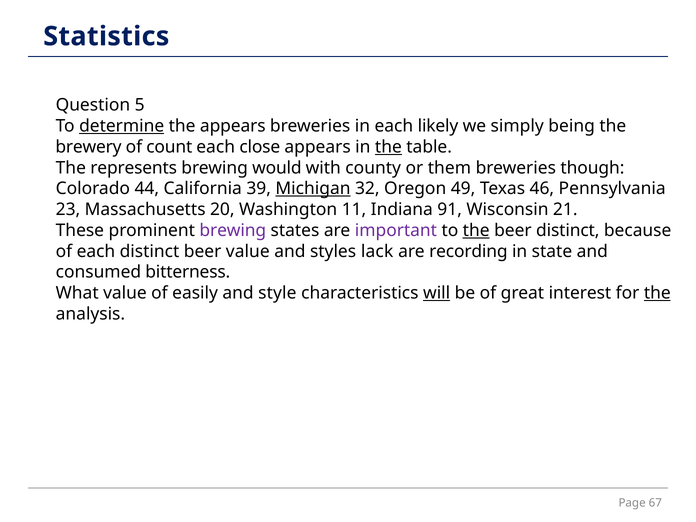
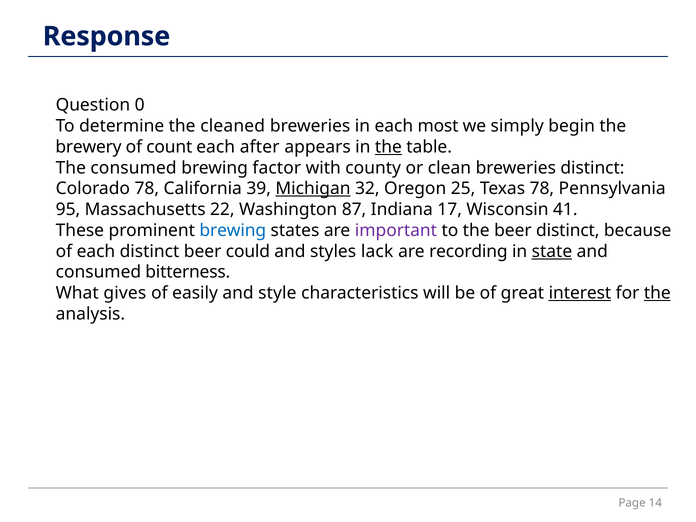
Statistics: Statistics -> Response
5: 5 -> 0
determine underline: present -> none
the appears: appears -> cleaned
likely: likely -> most
being: being -> begin
close: close -> after
The represents: represents -> consumed
would: would -> factor
them: them -> clean
breweries though: though -> distinct
Colorado 44: 44 -> 78
49: 49 -> 25
Texas 46: 46 -> 78
23: 23 -> 95
20: 20 -> 22
11: 11 -> 87
91: 91 -> 17
21: 21 -> 41
brewing at (233, 230) colour: purple -> blue
the at (476, 230) underline: present -> none
beer value: value -> could
state underline: none -> present
What value: value -> gives
will underline: present -> none
interest underline: none -> present
67: 67 -> 14
